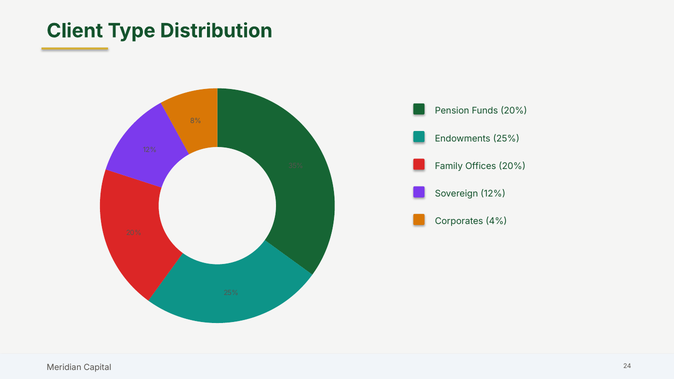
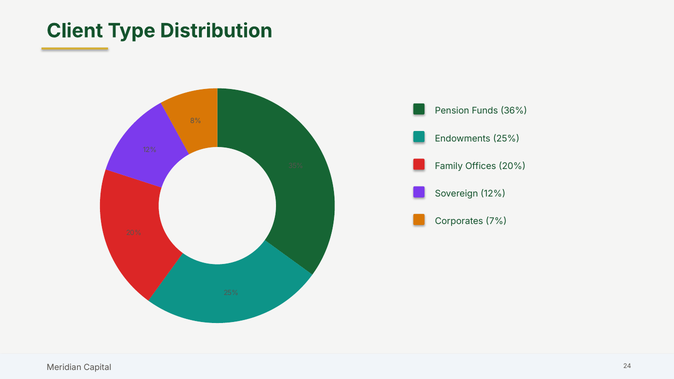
Funds 20%: 20% -> 36%
4%: 4% -> 7%
